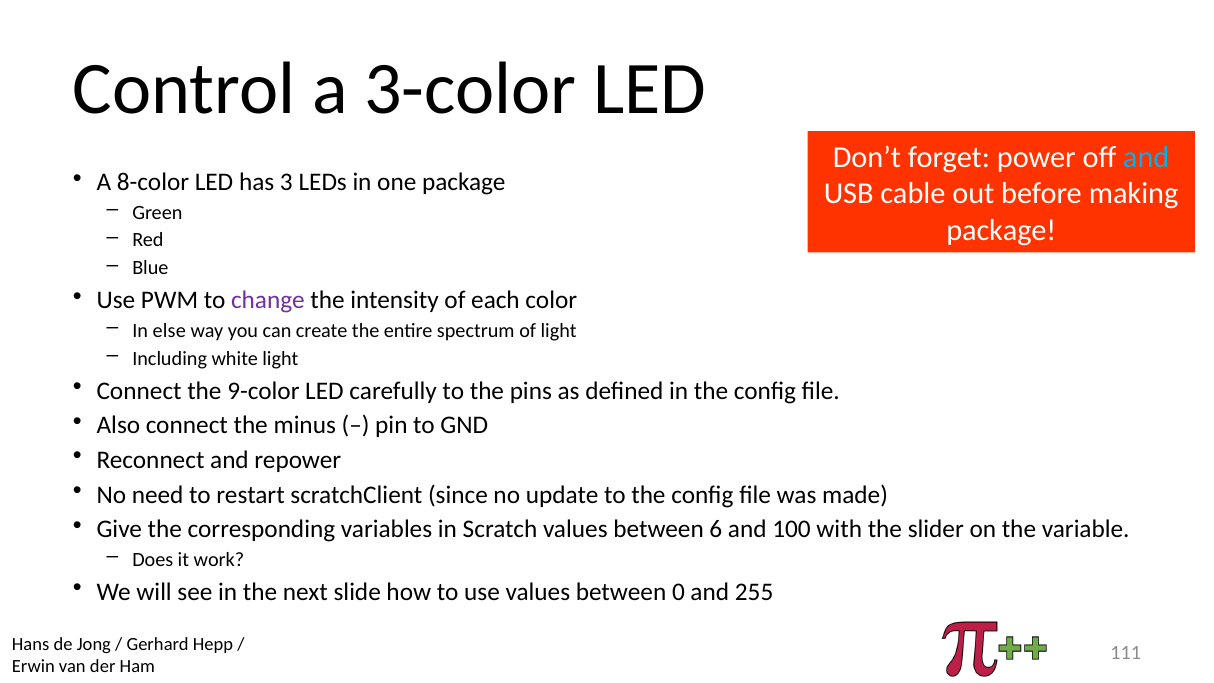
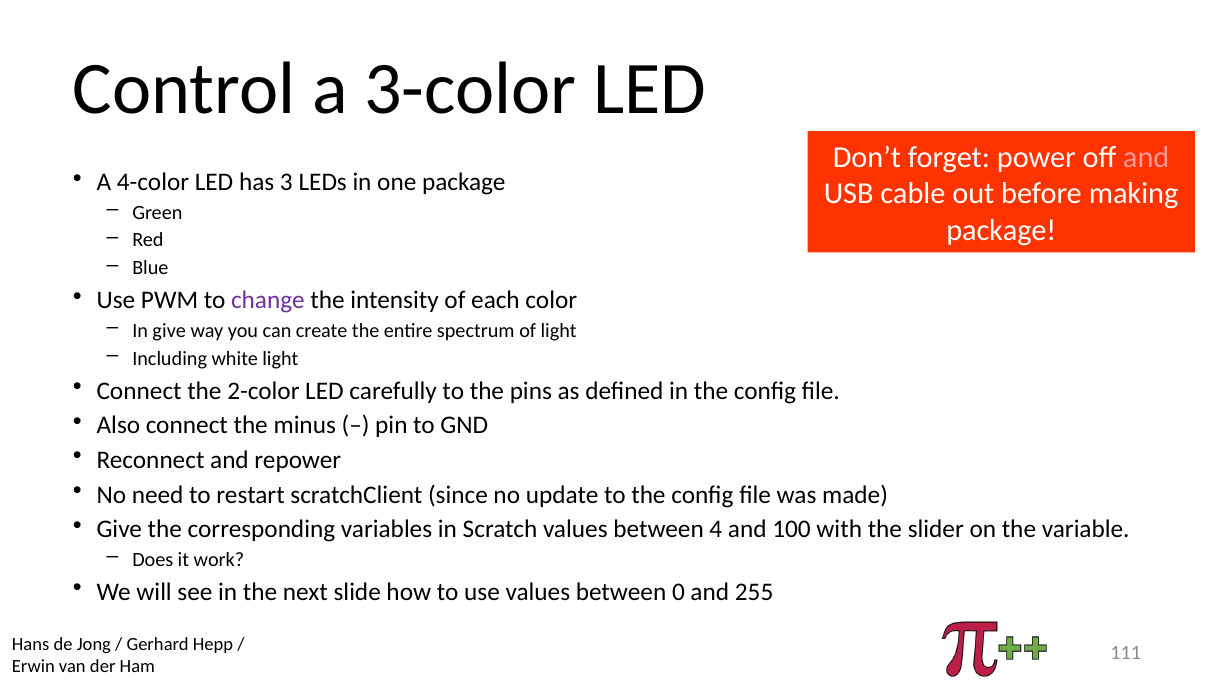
and at (1146, 157) colour: light blue -> pink
8-color: 8-color -> 4-color
In else: else -> give
9-color: 9-color -> 2-color
6: 6 -> 4
